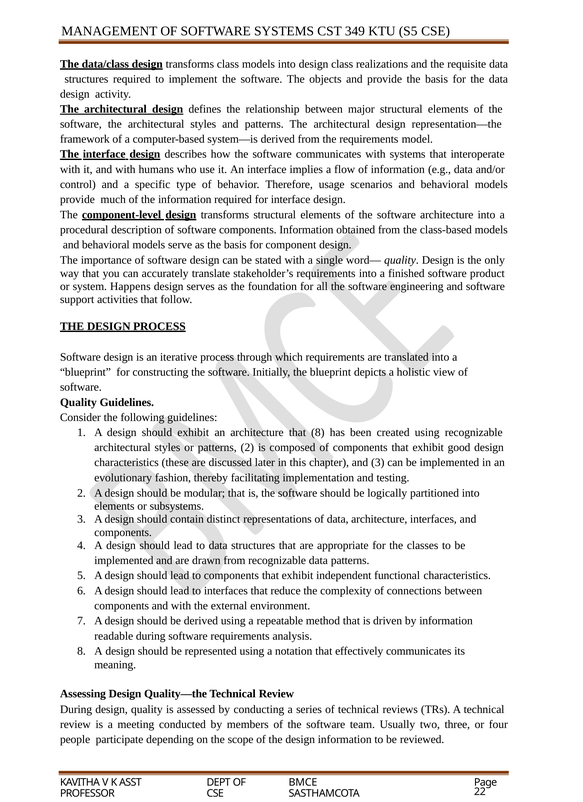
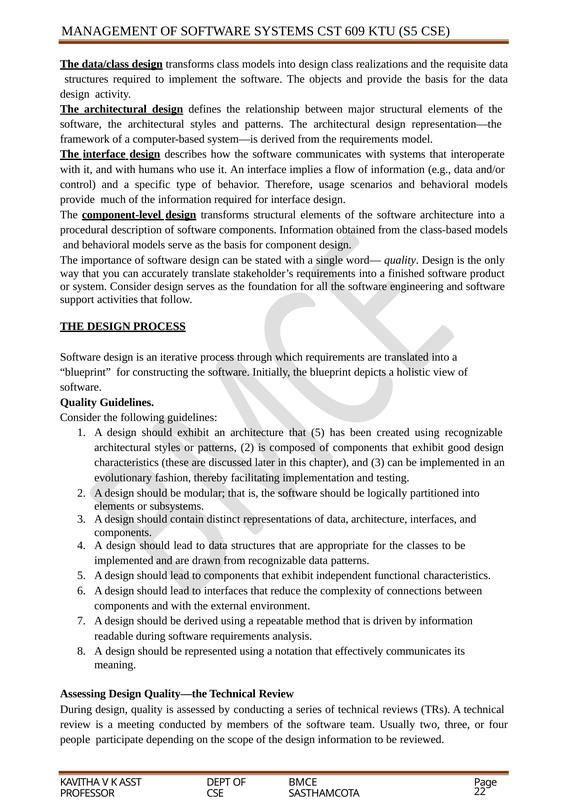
349: 349 -> 609
system Happens: Happens -> Consider
that 8: 8 -> 5
